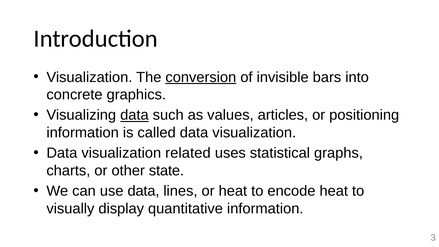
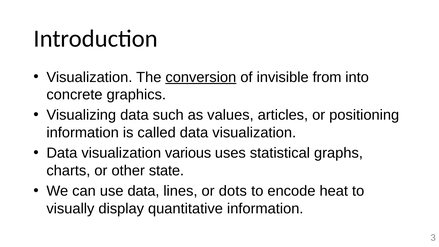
bars: bars -> from
data at (134, 115) underline: present -> none
related: related -> various
or heat: heat -> dots
